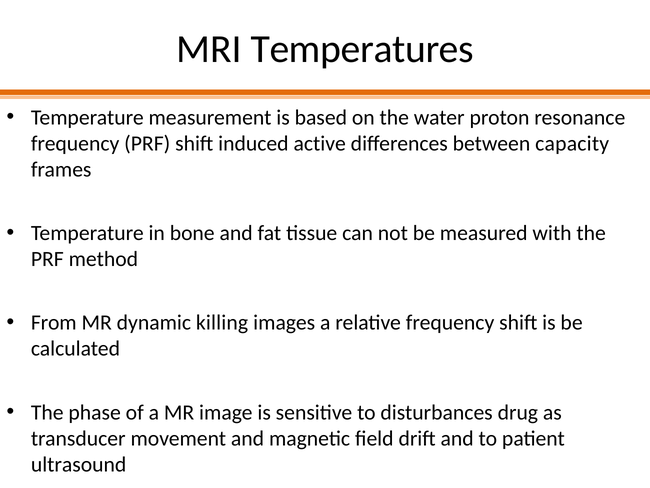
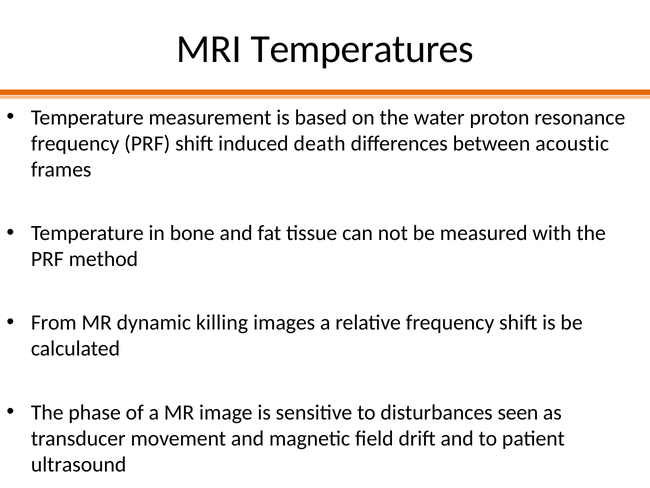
active: active -> death
capacity: capacity -> acoustic
drug: drug -> seen
